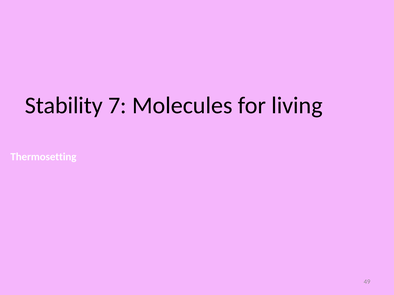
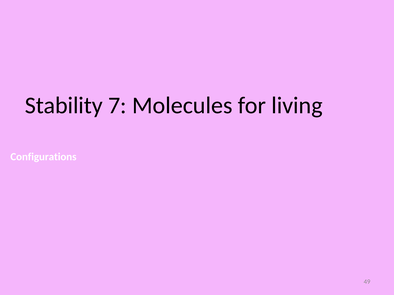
Thermosetting: Thermosetting -> Configurations
